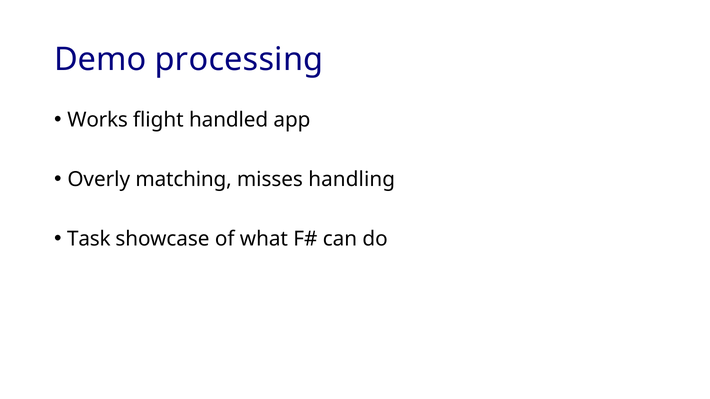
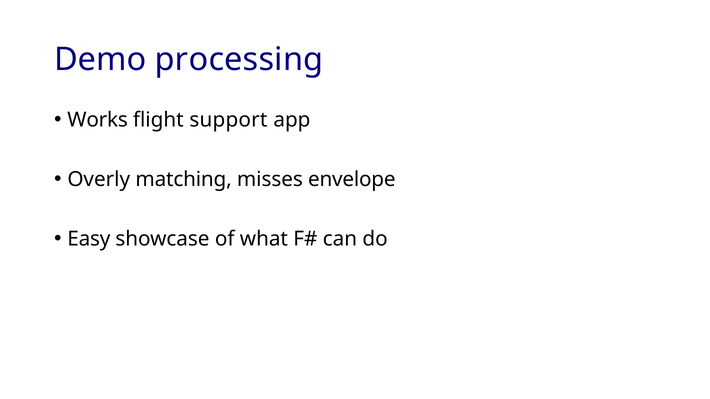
handled: handled -> support
handling: handling -> envelope
Task: Task -> Easy
